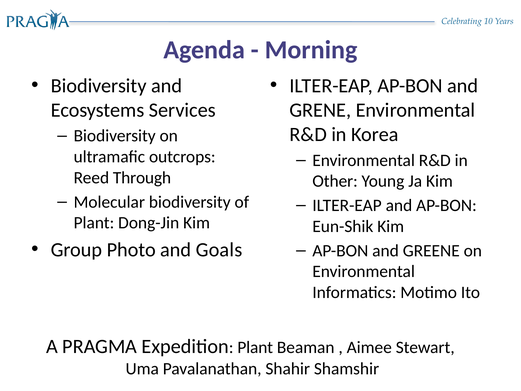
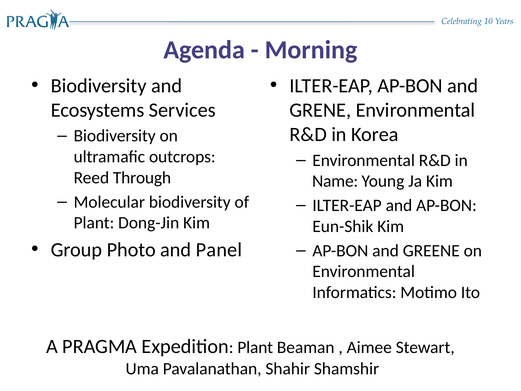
Other: Other -> Name
Goals: Goals -> Panel
